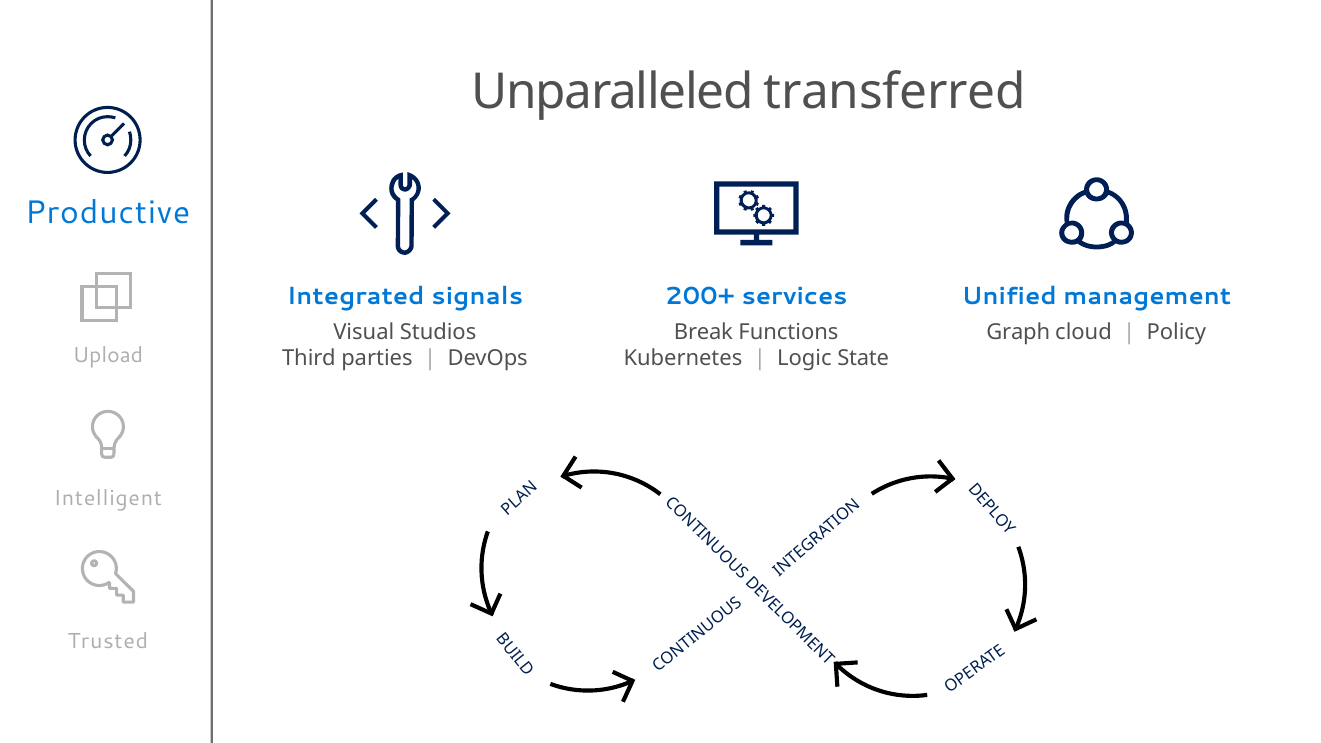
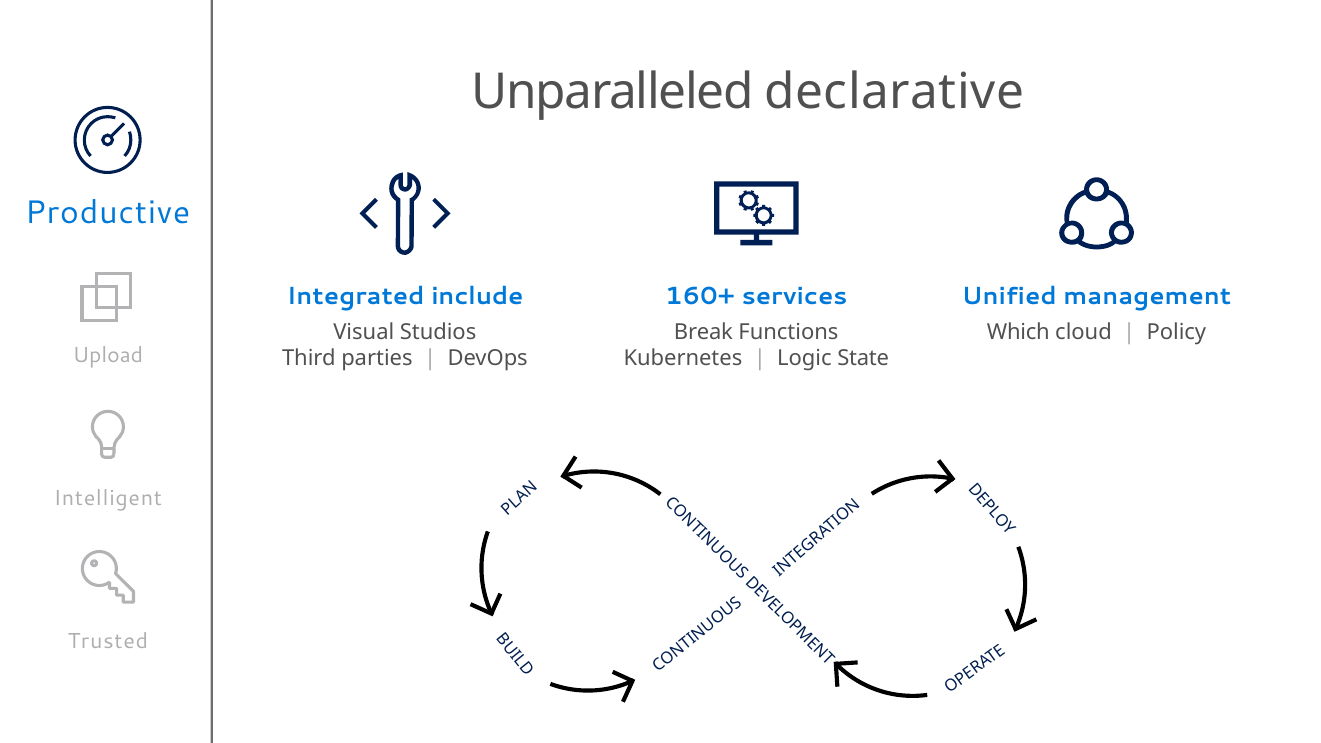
transferred: transferred -> declarative
signals: signals -> include
200+: 200+ -> 160+
Graph: Graph -> Which
